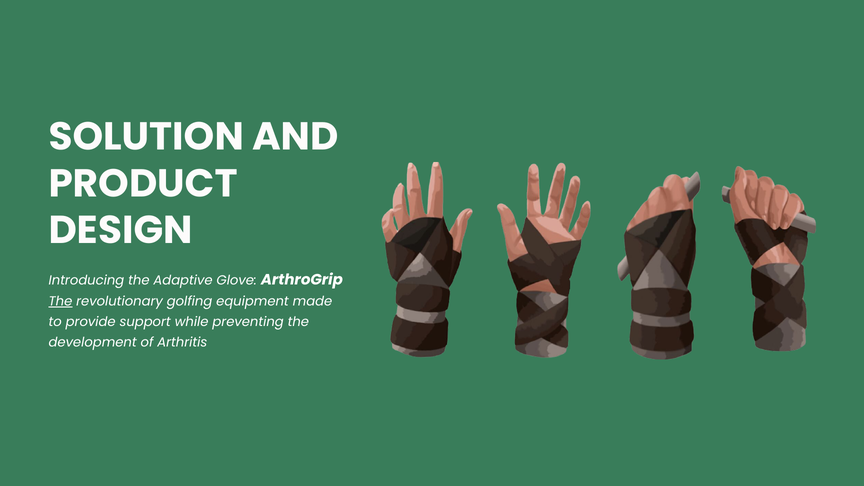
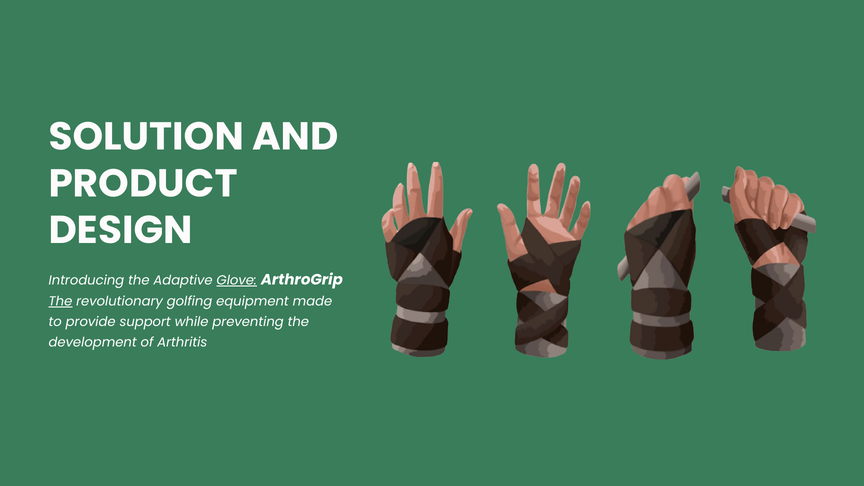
Glove underline: none -> present
